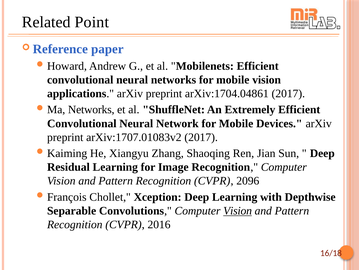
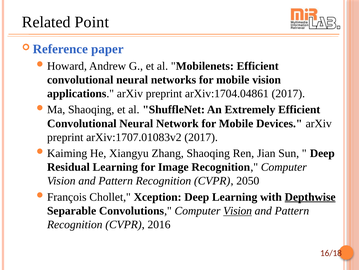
Networks at (91, 109): Networks -> Shaoqing
2096: 2096 -> 2050
Depthwise underline: none -> present
